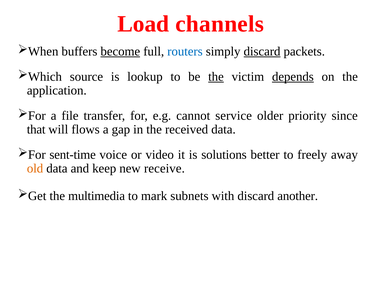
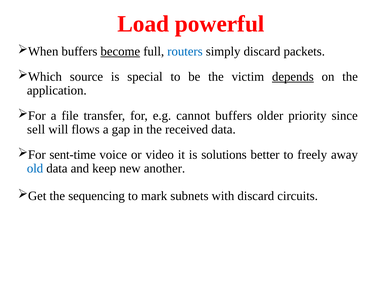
channels: channels -> powerful
discard at (262, 51) underline: present -> none
lookup: lookup -> special
the at (216, 76) underline: present -> none
cannot service: service -> buffers
that: that -> sell
old colour: orange -> blue
receive: receive -> another
multimedia: multimedia -> sequencing
another: another -> circuits
